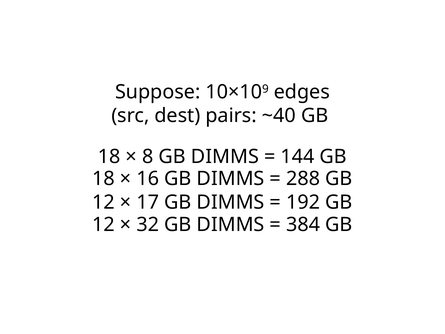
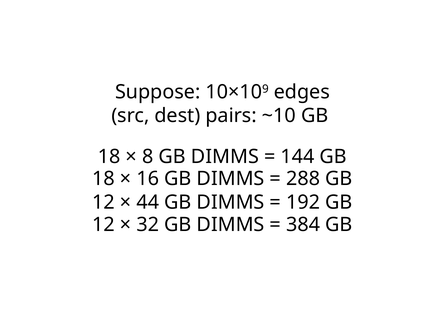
~40: ~40 -> ~10
17: 17 -> 44
